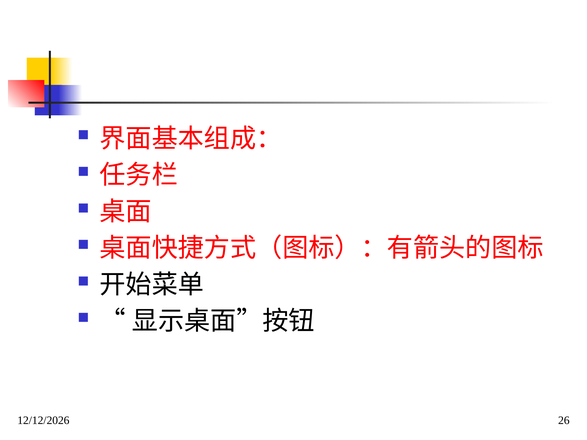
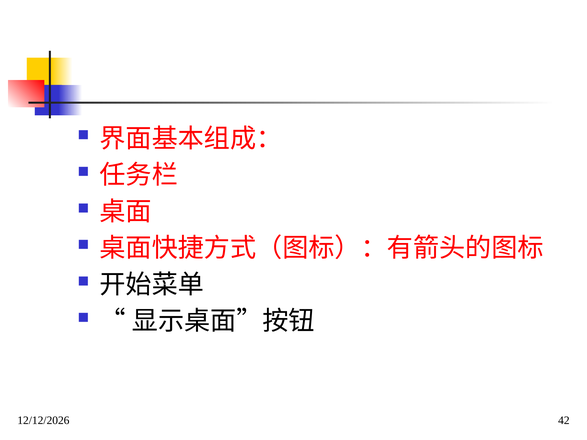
26: 26 -> 42
